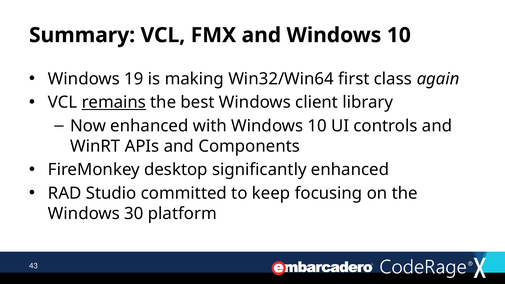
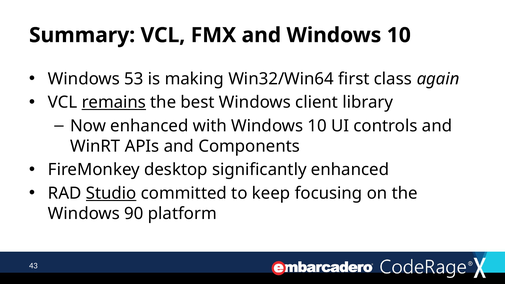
19: 19 -> 53
Studio underline: none -> present
30: 30 -> 90
